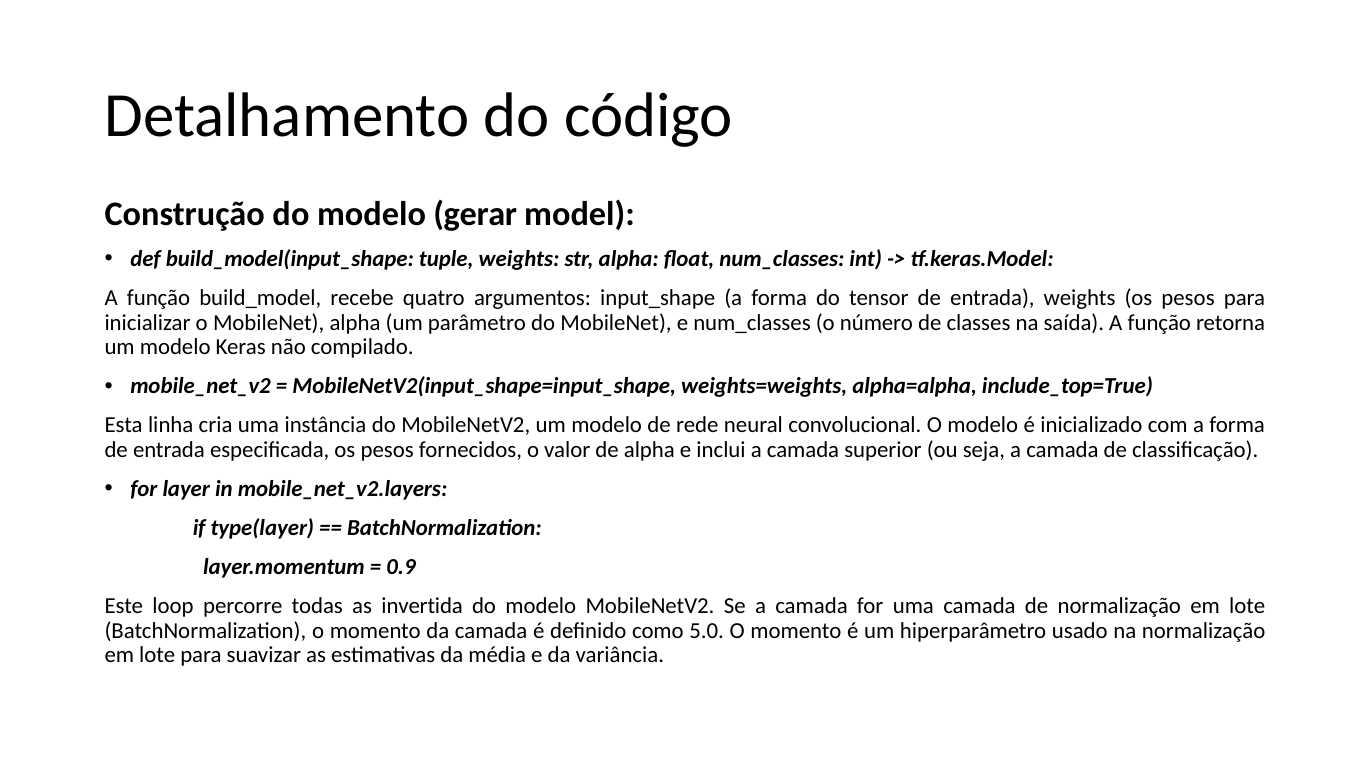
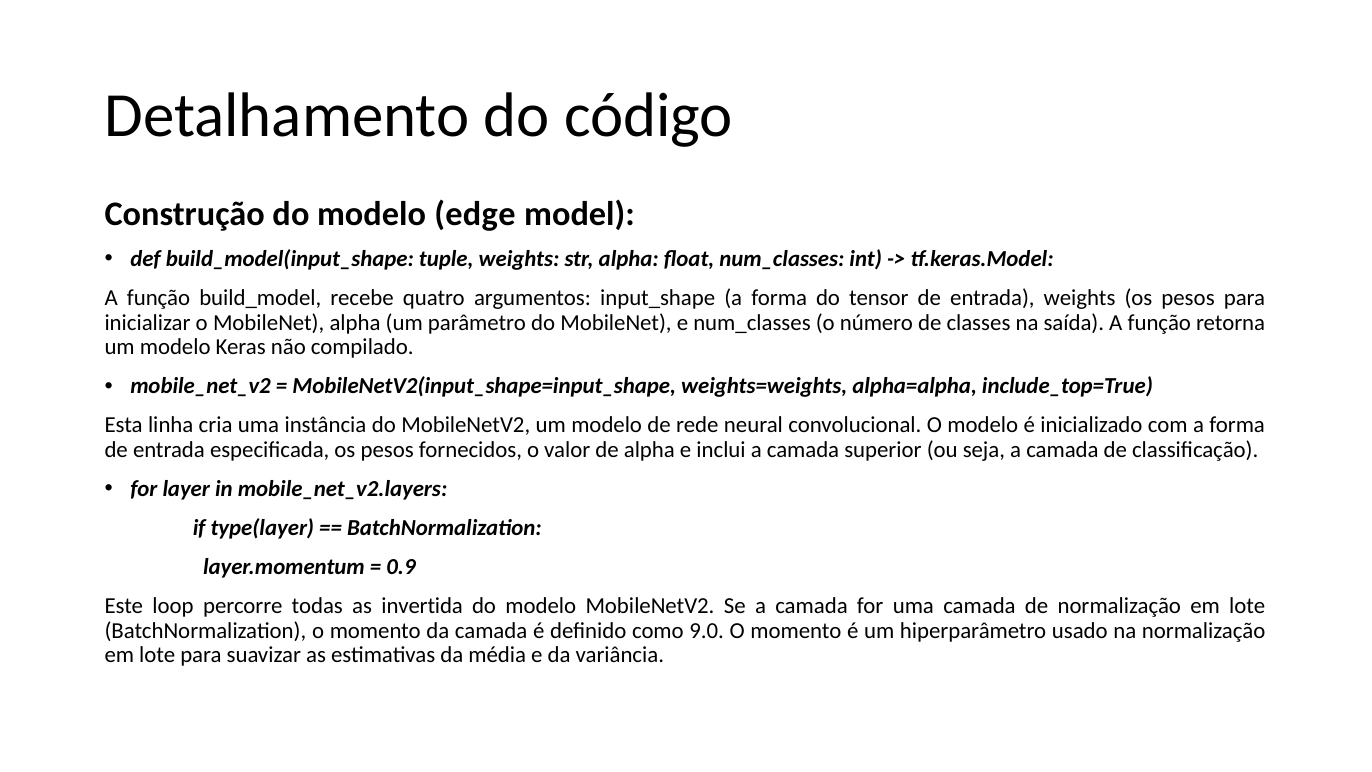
gerar: gerar -> edge
5.0: 5.0 -> 9.0
